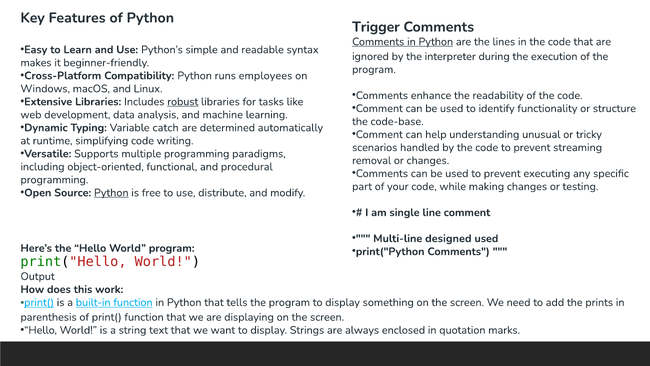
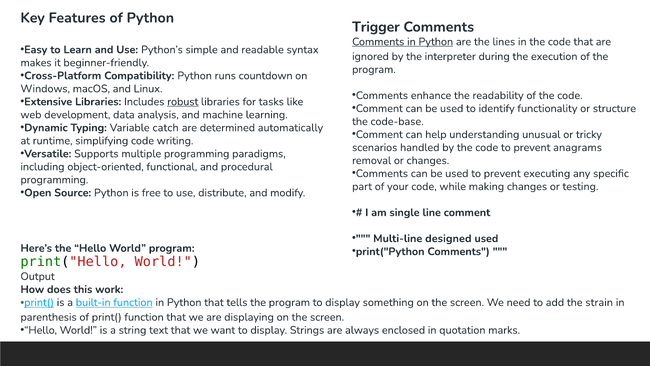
employees: employees -> countdown
streaming: streaming -> anagrams
Python at (111, 193) underline: present -> none
prints: prints -> strain
